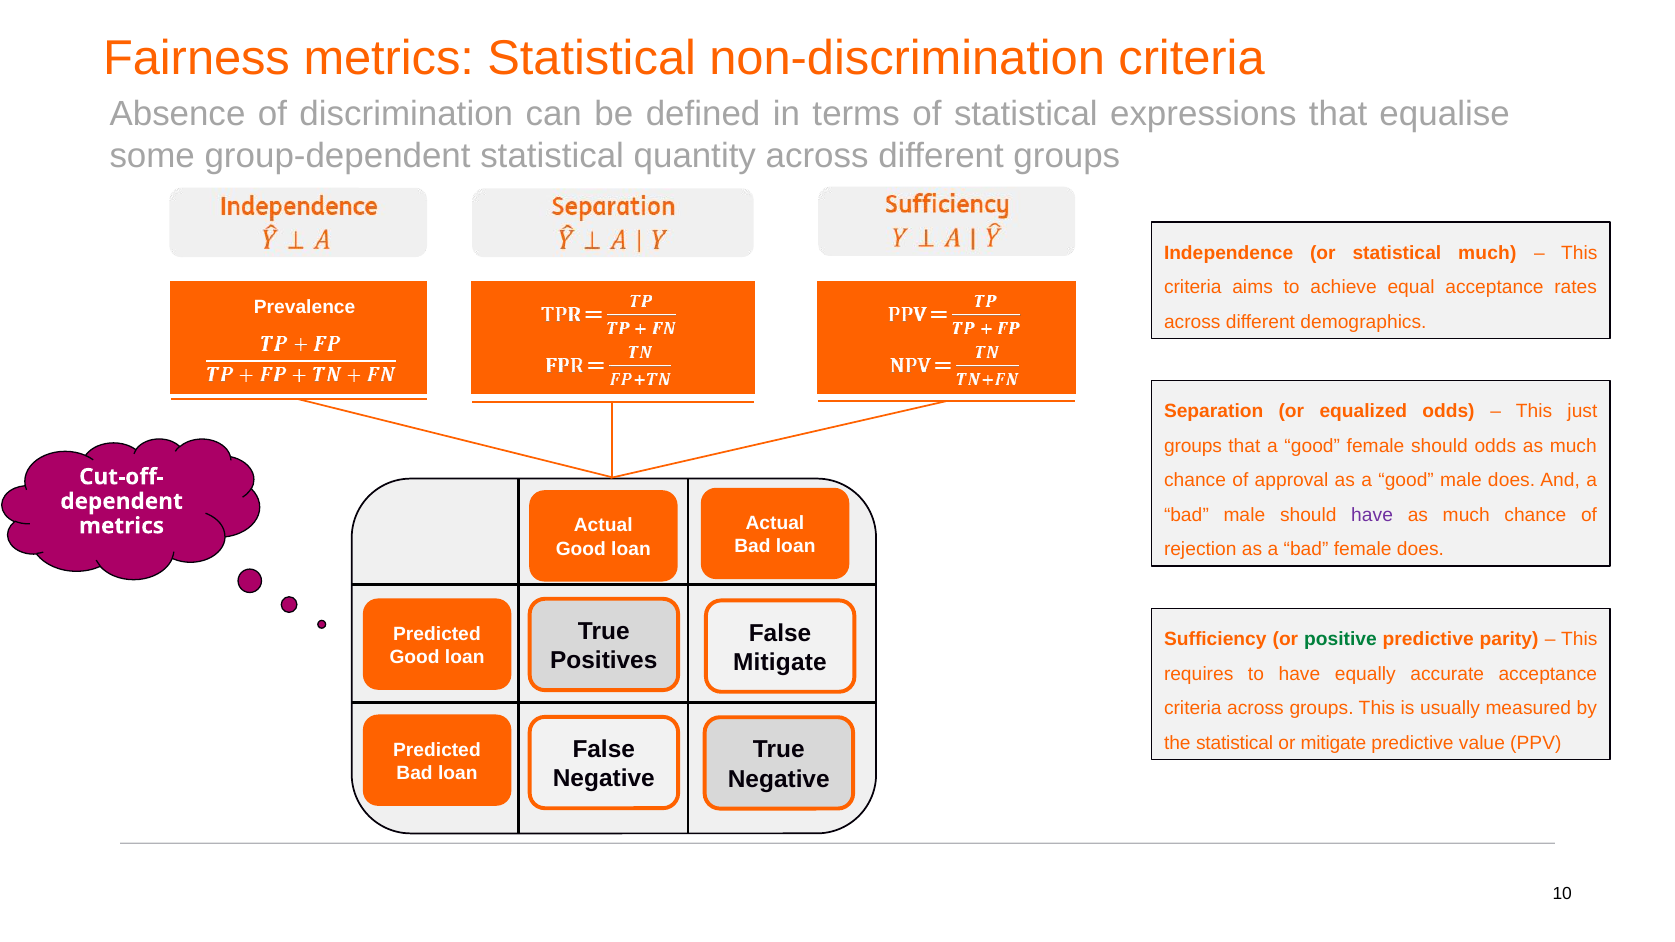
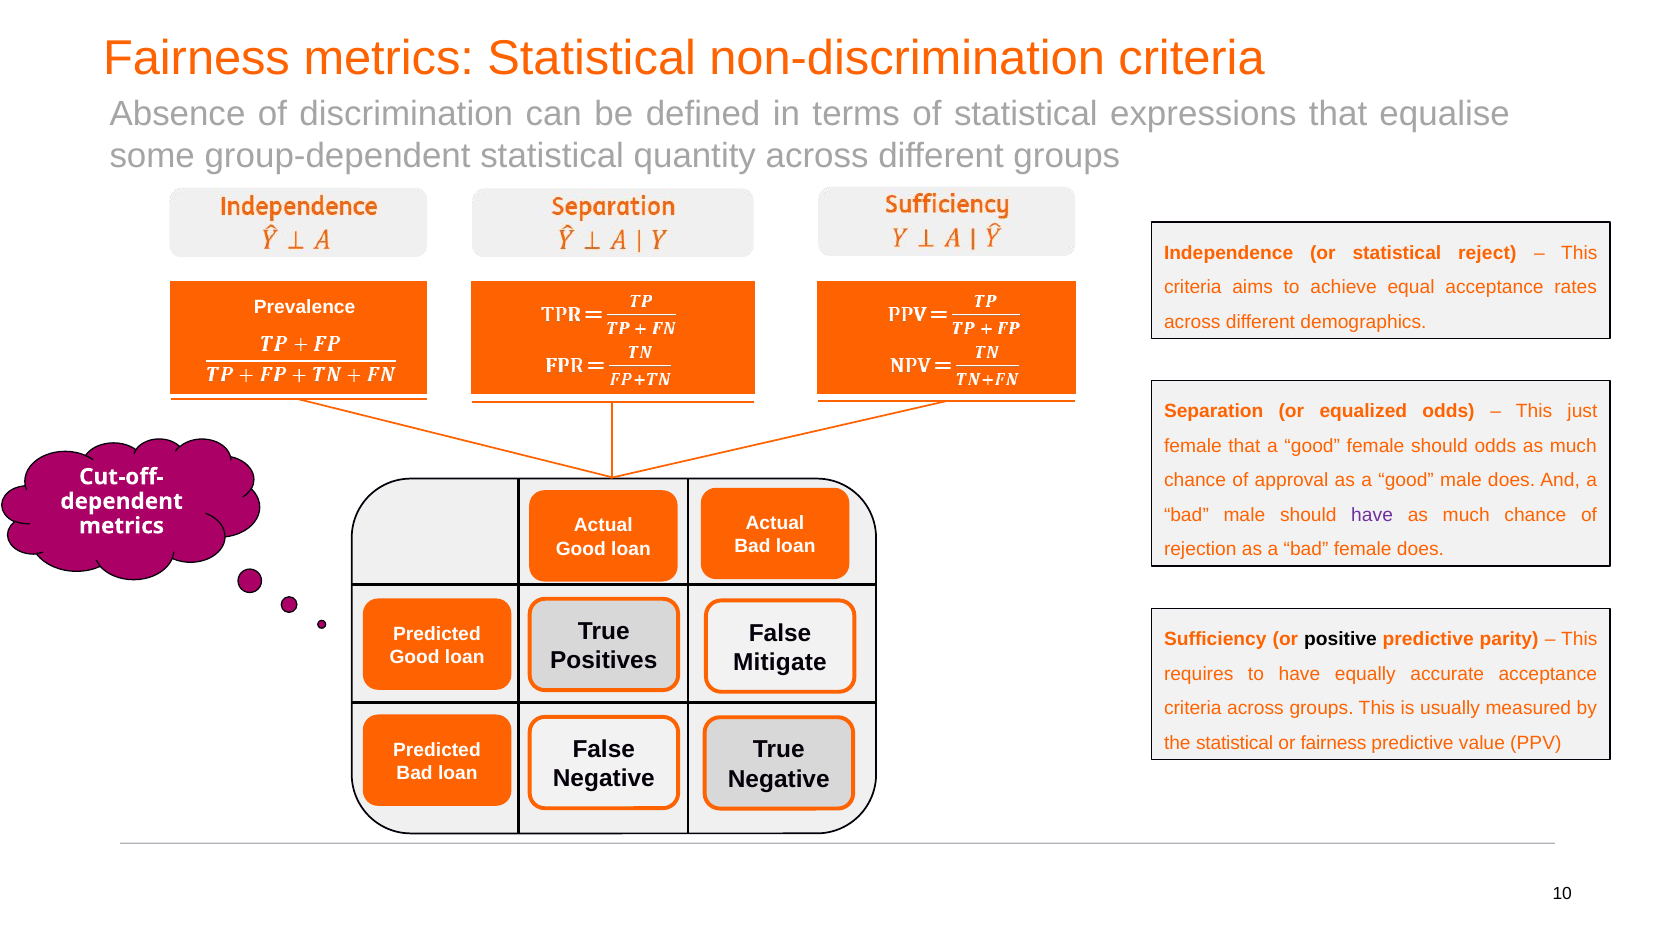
statistical much: much -> reject
groups at (1193, 446): groups -> female
positive colour: green -> black
or mitigate: mitigate -> fairness
